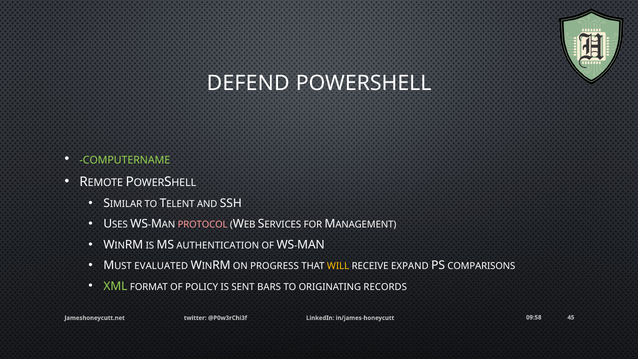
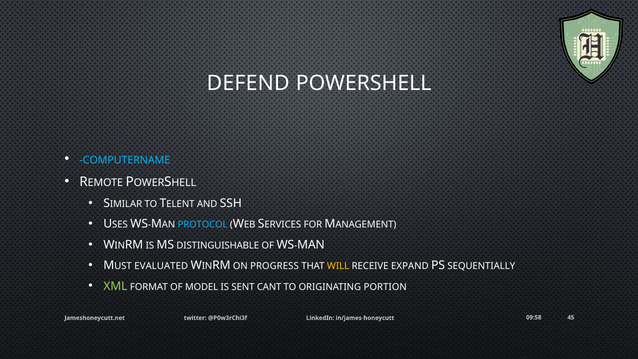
COMPUTERNAME colour: light green -> light blue
PROTOCOL colour: pink -> light blue
AUTHENTICATION: AUTHENTICATION -> DISTINGUISHABLE
COMPARISONS: COMPARISONS -> SEQUENTIALLY
POLICY: POLICY -> MODEL
BARS: BARS -> CANT
RECORDS: RECORDS -> PORTION
